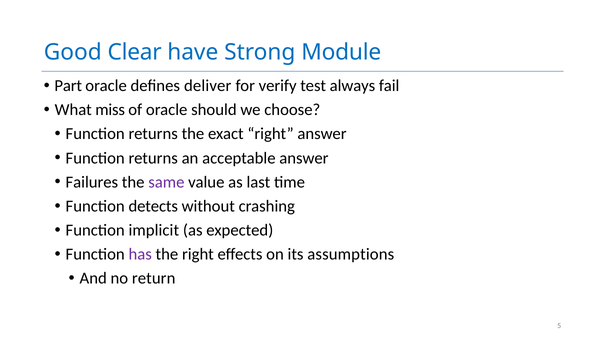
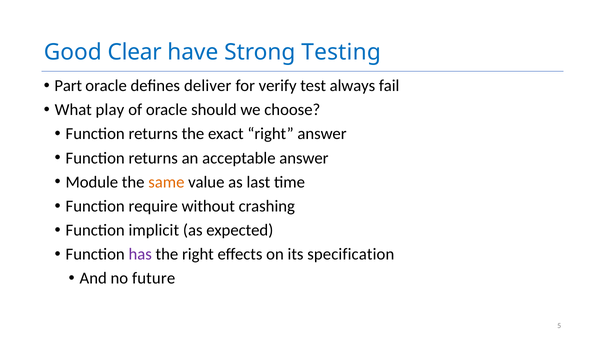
Module: Module -> Testing
miss: miss -> play
Failures: Failures -> Module
same colour: purple -> orange
detects: detects -> require
assumptions: assumptions -> specification
return: return -> future
